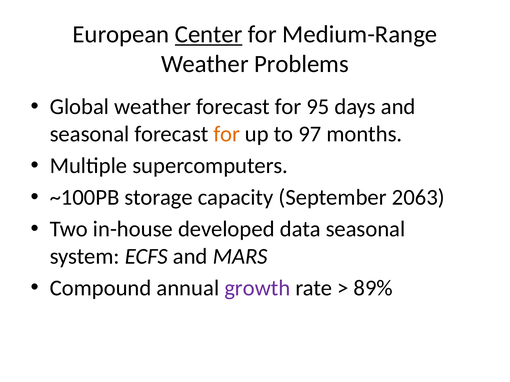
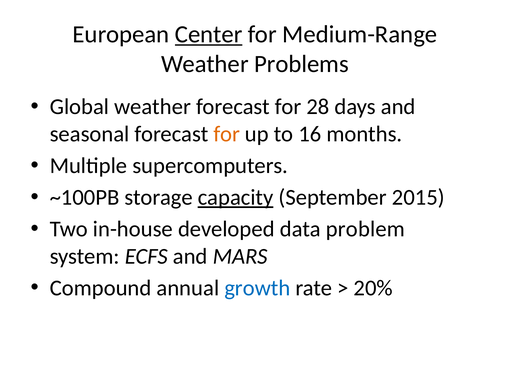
95: 95 -> 28
97: 97 -> 16
capacity underline: none -> present
2063: 2063 -> 2015
data seasonal: seasonal -> problem
growth colour: purple -> blue
89%: 89% -> 20%
